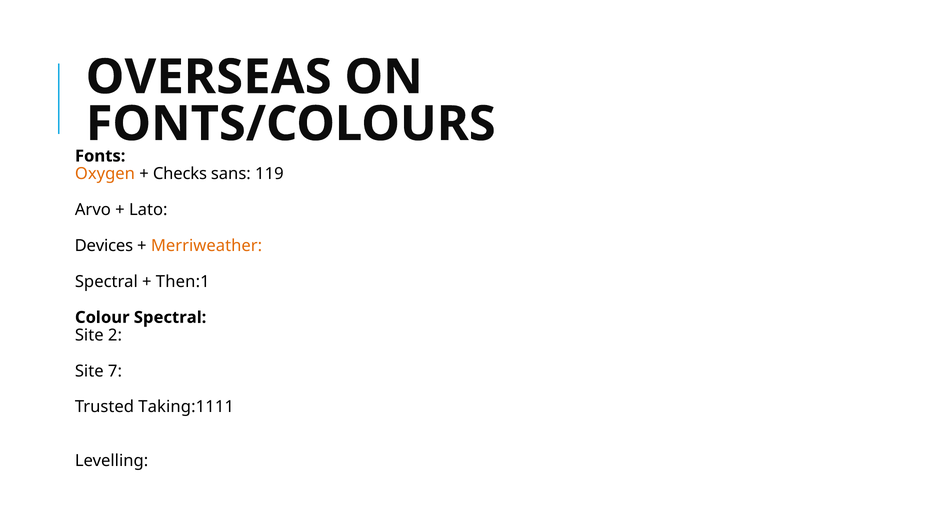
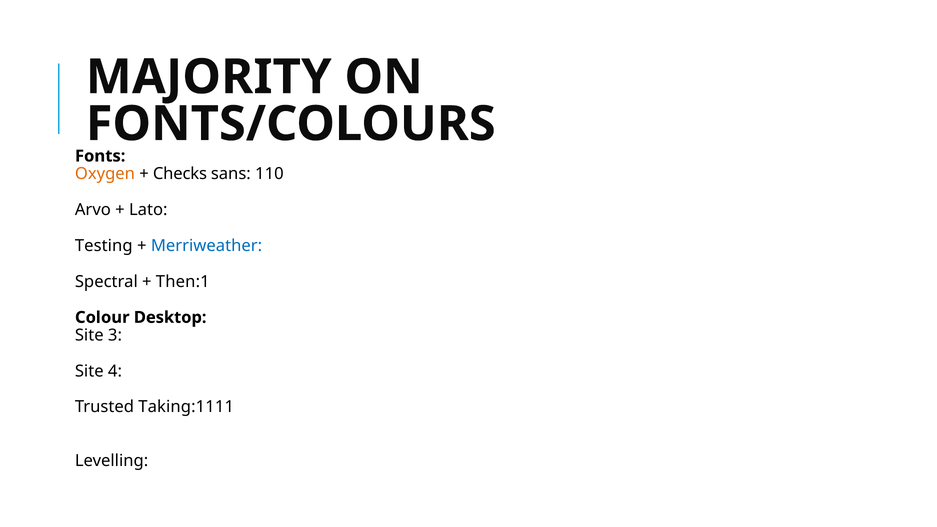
OVERSEAS: OVERSEAS -> MAJORITY
119: 119 -> 110
Devices: Devices -> Testing
Merriweather colour: orange -> blue
Colour Spectral: Spectral -> Desktop
2: 2 -> 3
7: 7 -> 4
